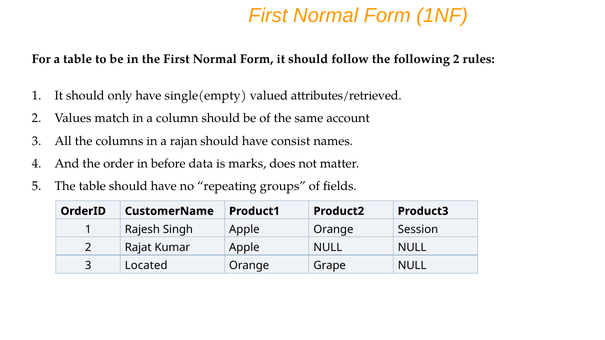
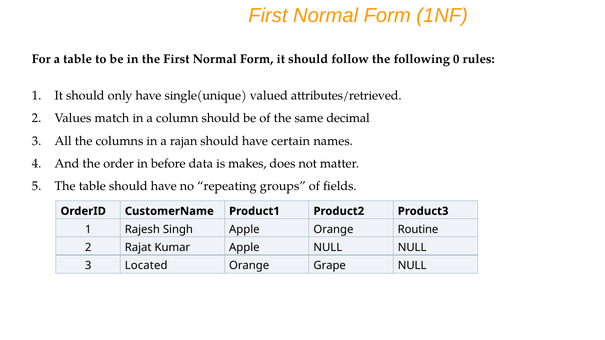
following 2: 2 -> 0
single(empty: single(empty -> single(unique
account: account -> decimal
consist: consist -> certain
marks: marks -> makes
Session: Session -> Routine
